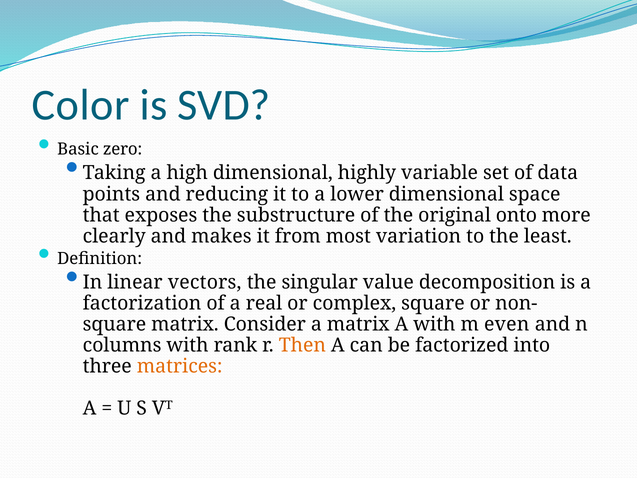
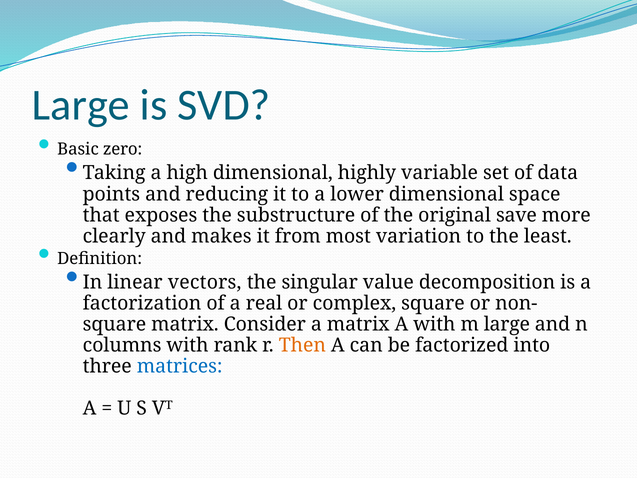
Color at (81, 105): Color -> Large
onto: onto -> save
m even: even -> large
matrices colour: orange -> blue
